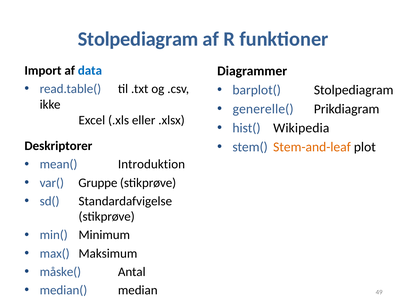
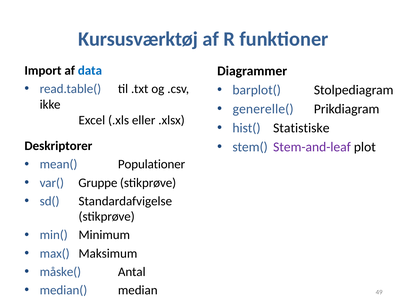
Stolpediagram at (138, 39): Stolpediagram -> Kursusværktøj
Wikipedia: Wikipedia -> Statistiske
Stem-and-leaf colour: orange -> purple
Introduktion: Introduktion -> Populationer
